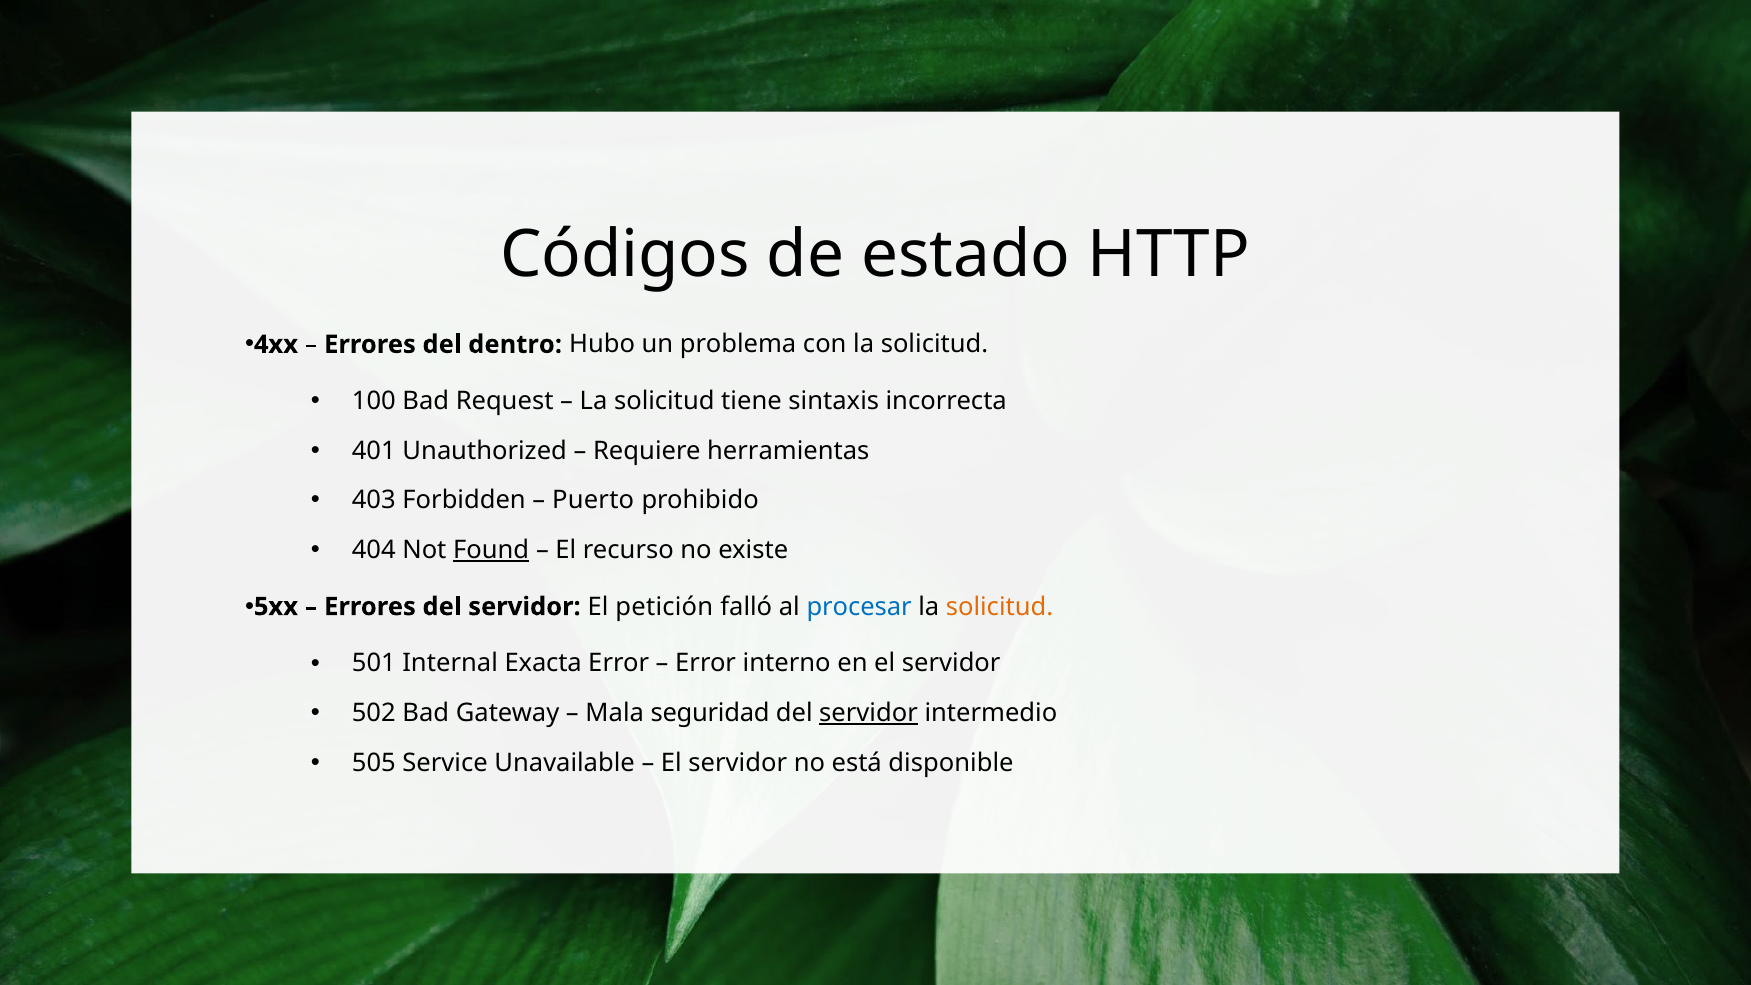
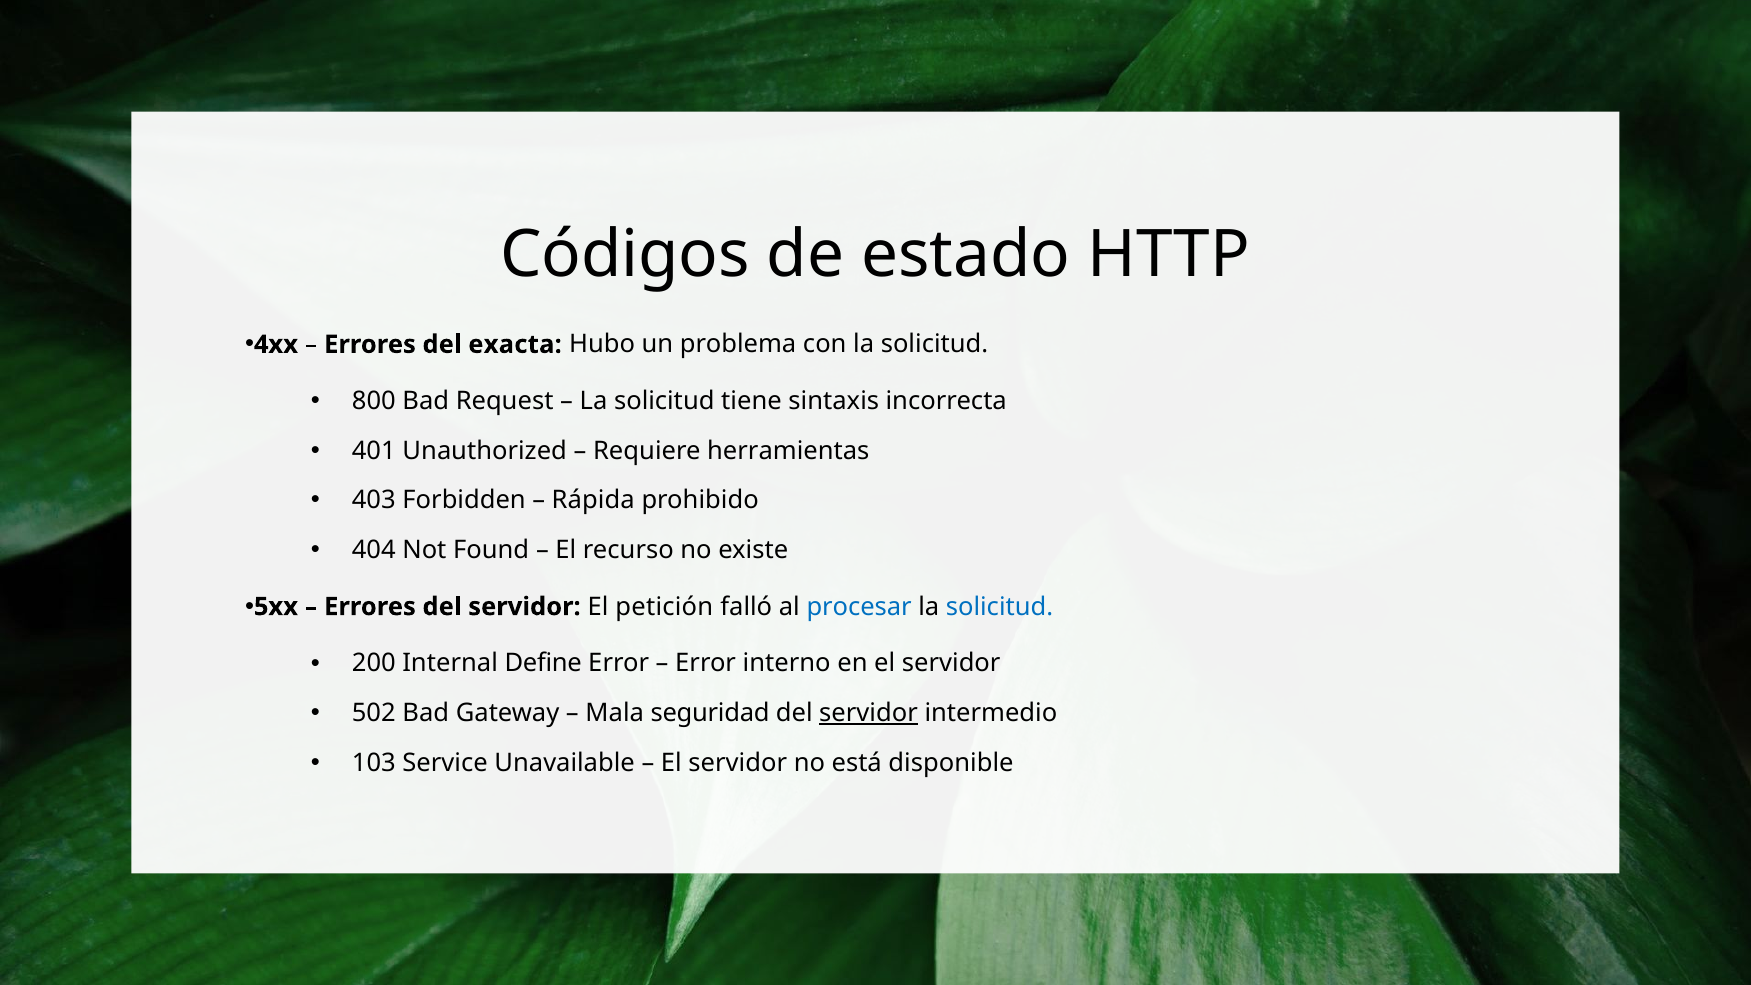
dentro: dentro -> exacta
100: 100 -> 800
Puerto: Puerto -> Rápida
Found underline: present -> none
solicitud at (1000, 607) colour: orange -> blue
501: 501 -> 200
Exacta: Exacta -> Define
505: 505 -> 103
